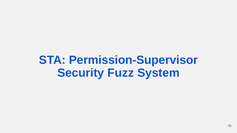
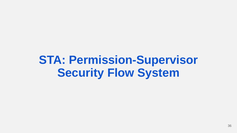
Fuzz: Fuzz -> Flow
